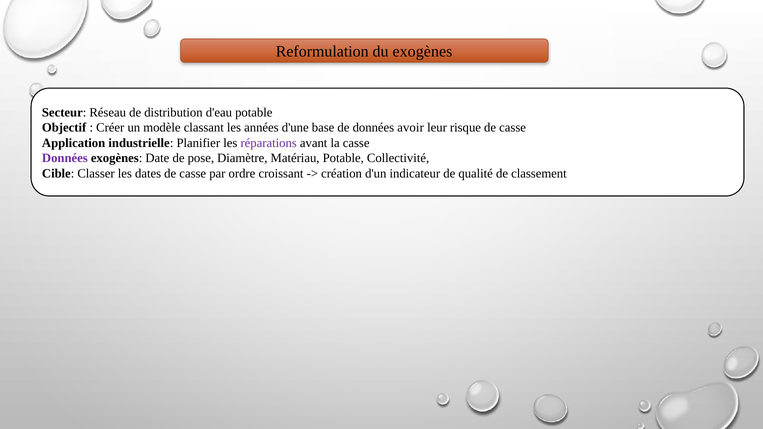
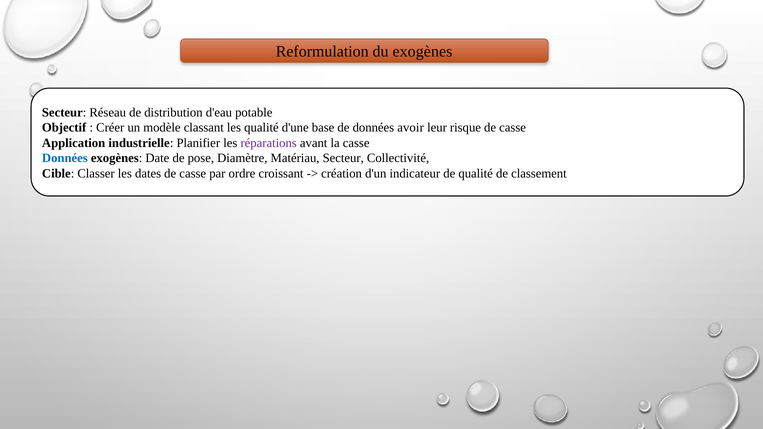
les années: années -> qualité
Données at (65, 158) colour: purple -> blue
Matériau Potable: Potable -> Secteur
